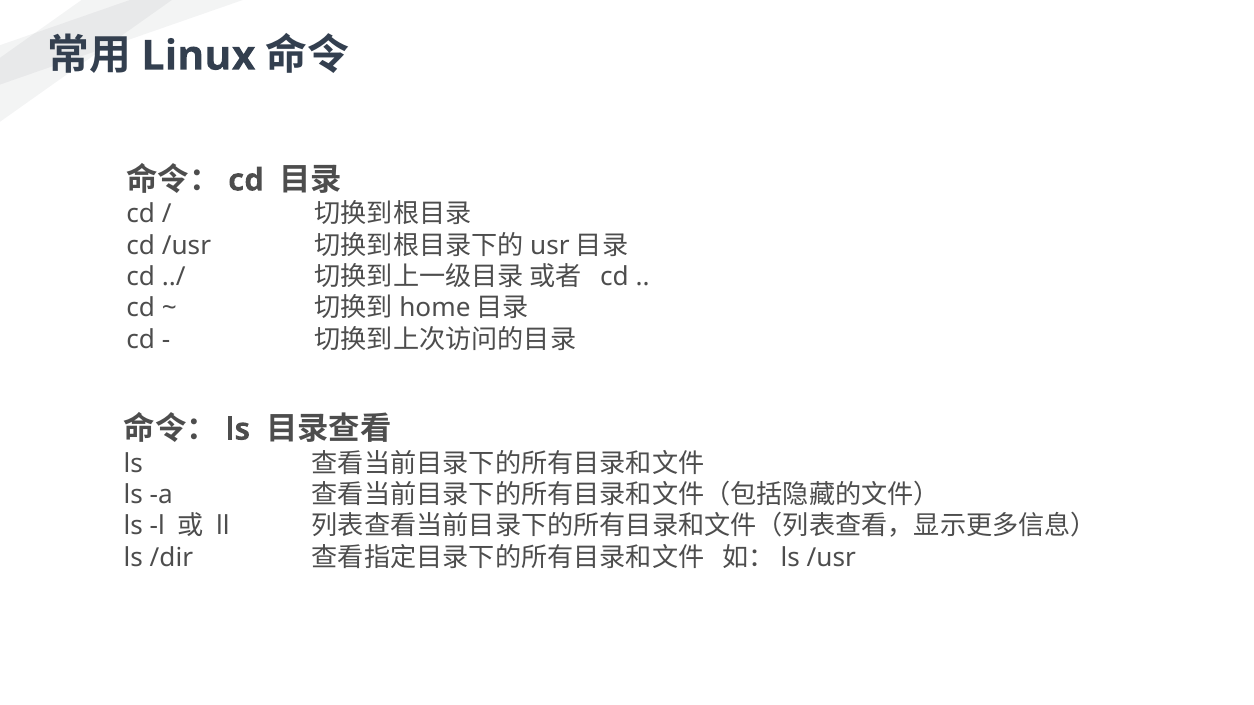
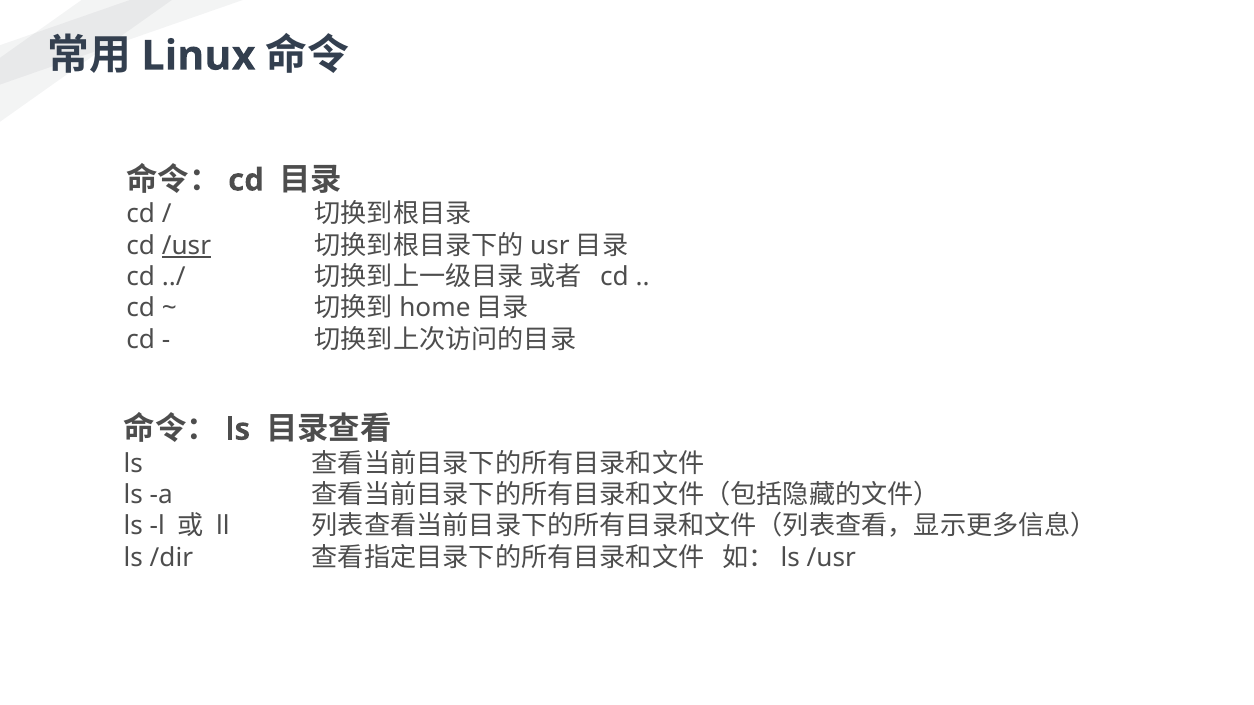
/usr at (186, 246) underline: none -> present
